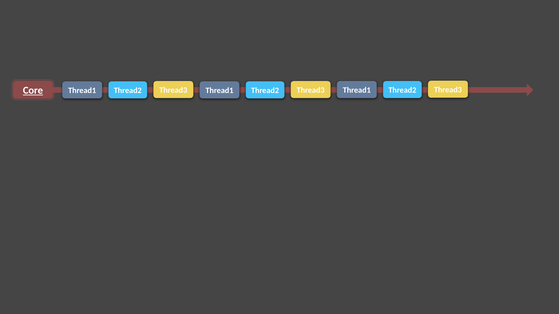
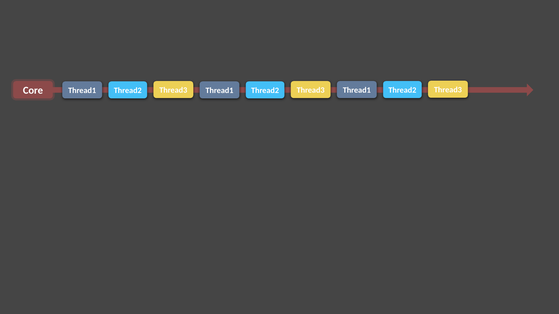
Core underline: present -> none
